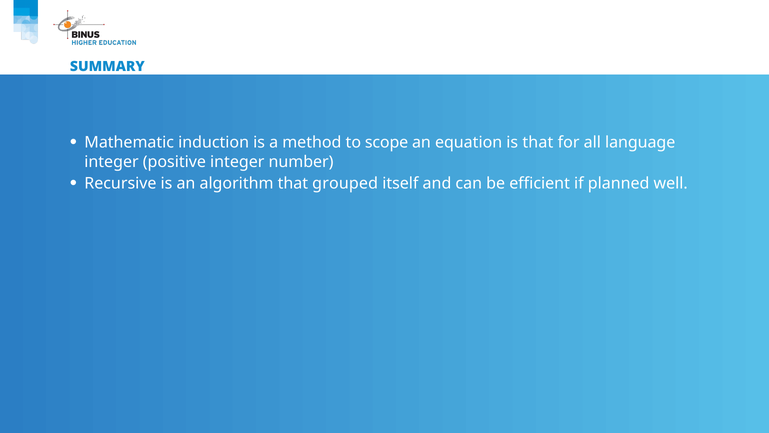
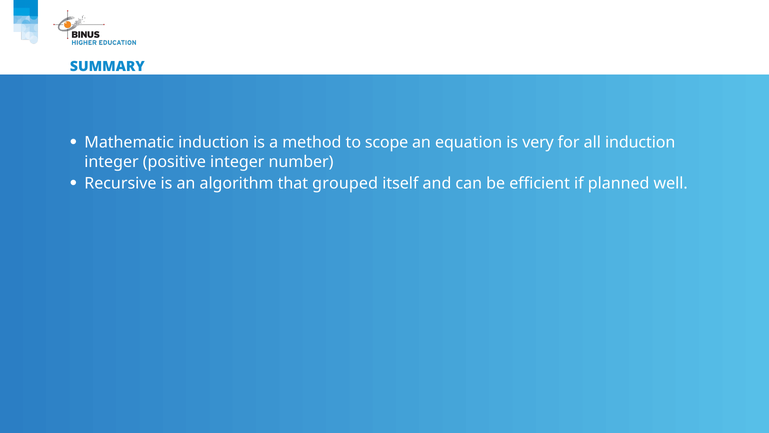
is that: that -> very
all language: language -> induction
